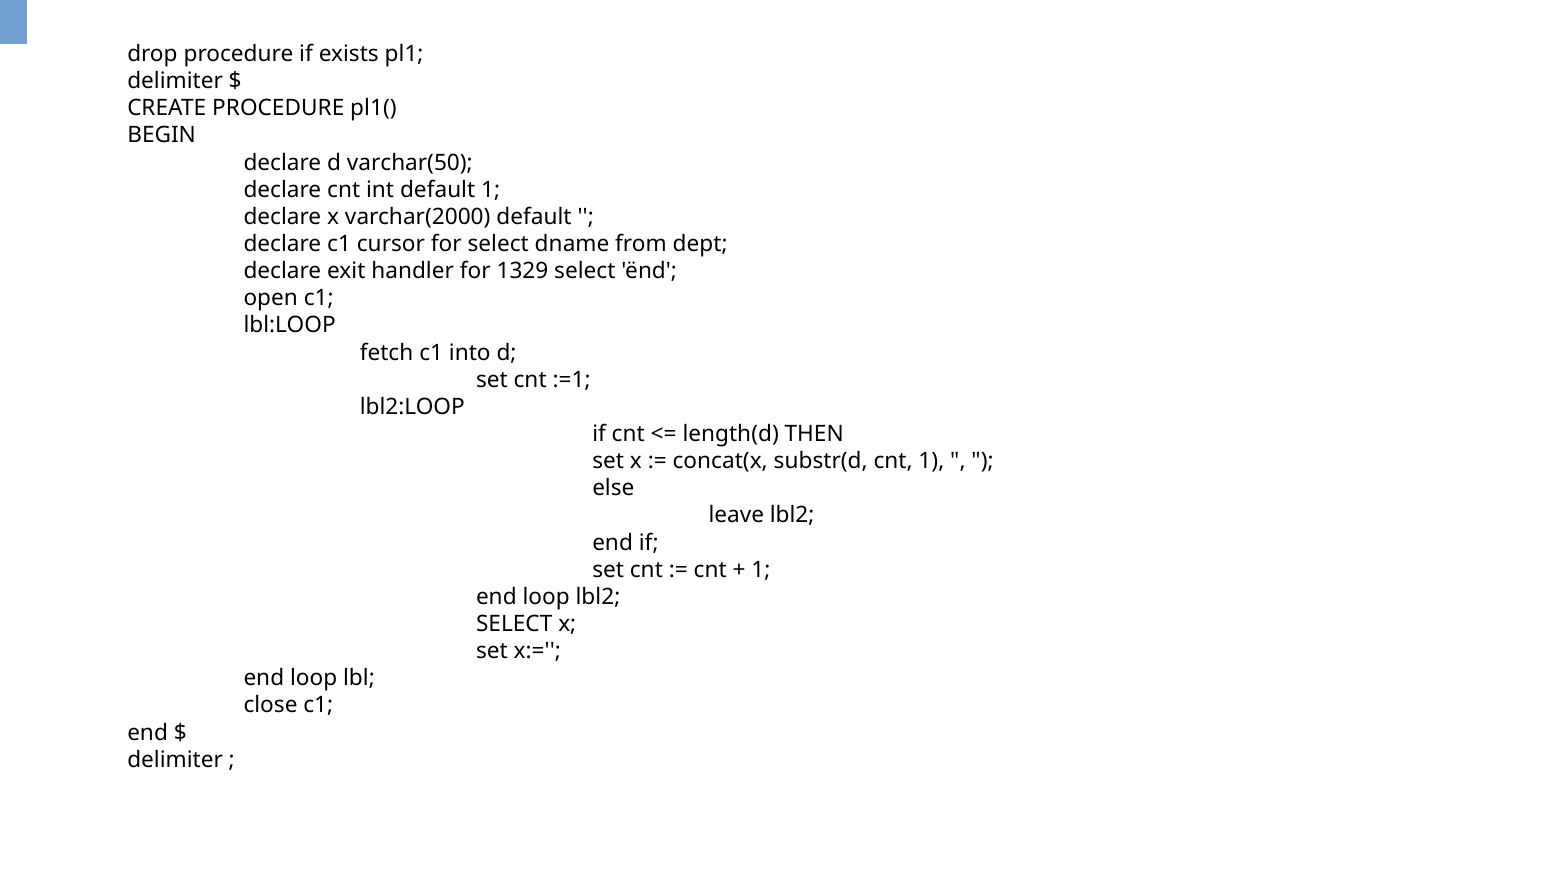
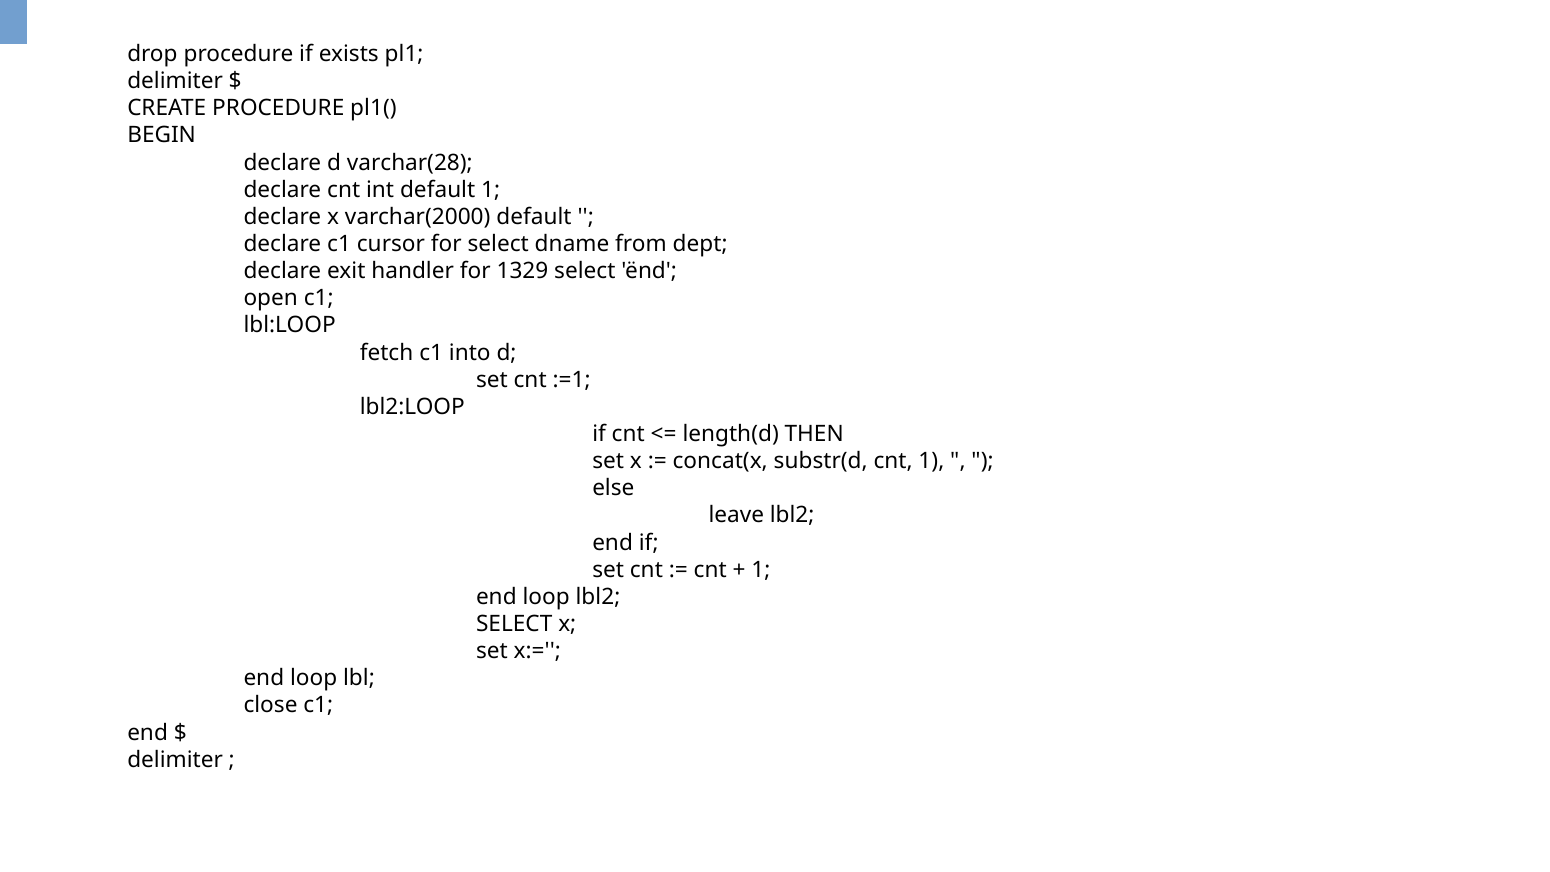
varchar(50: varchar(50 -> varchar(28
